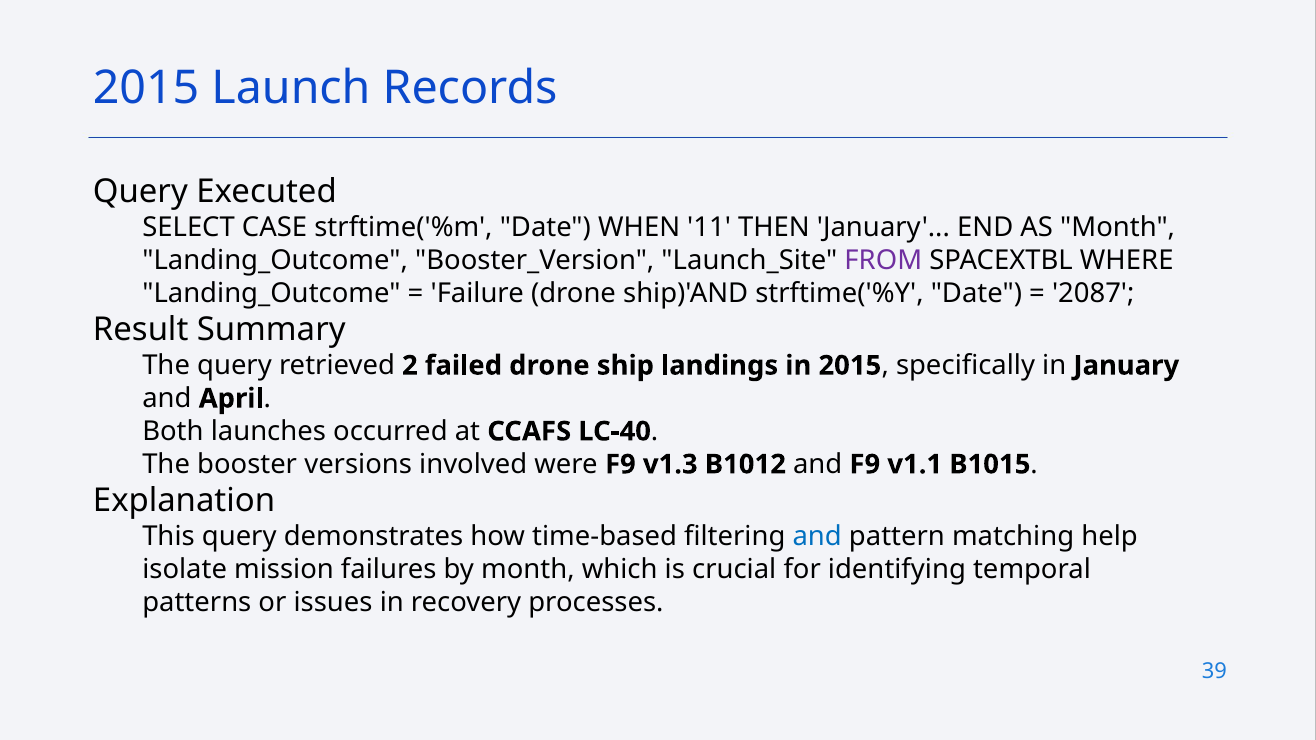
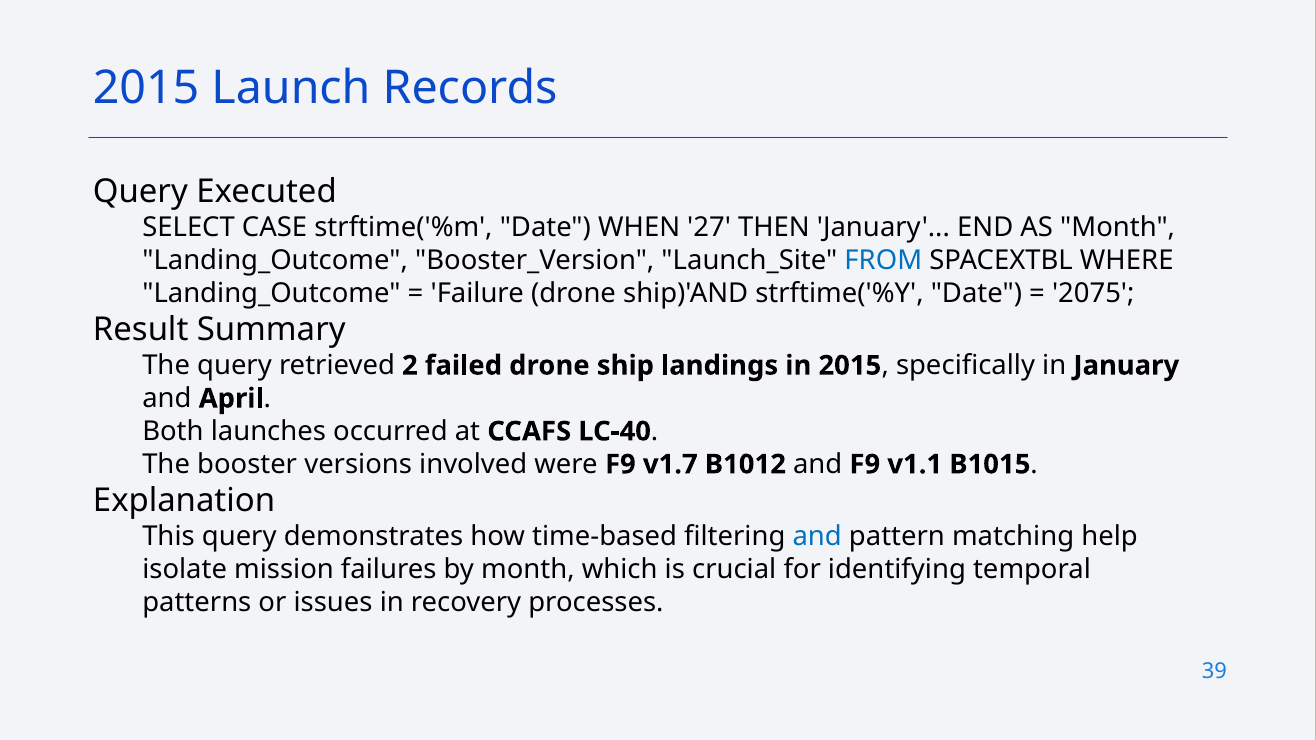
11: 11 -> 27
FROM colour: purple -> blue
2087: 2087 -> 2075
v1.3: v1.3 -> v1.7
